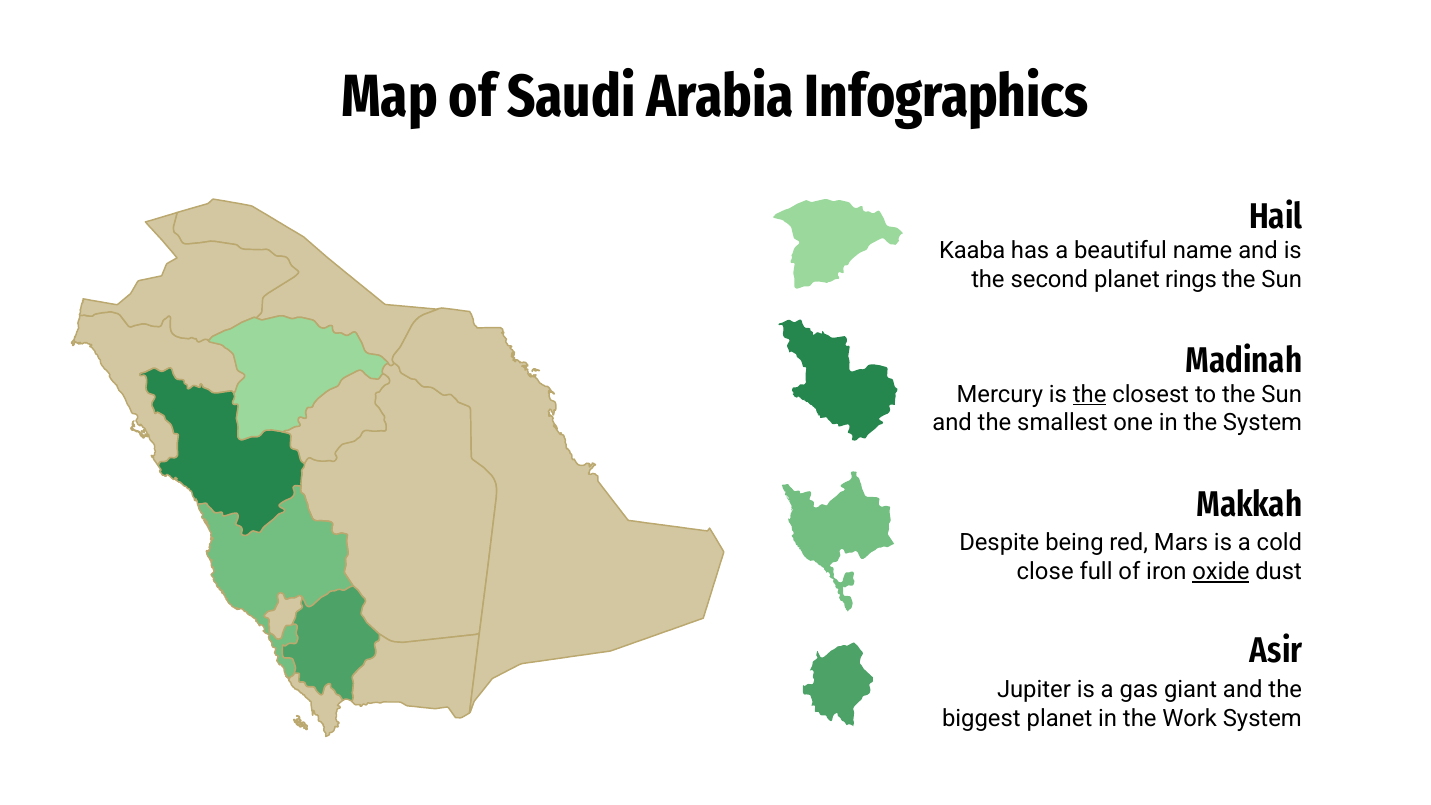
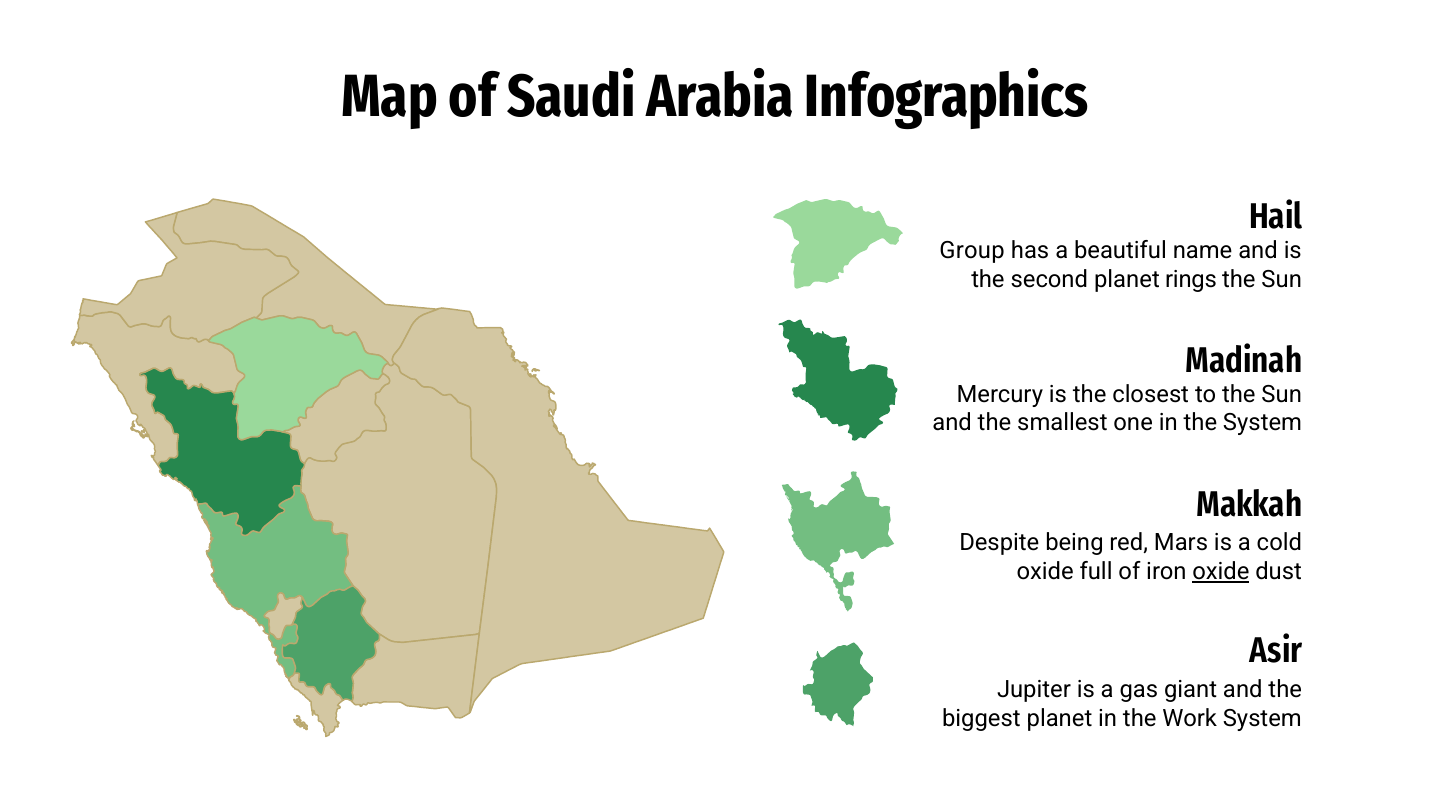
Kaaba: Kaaba -> Group
the at (1090, 394) underline: present -> none
close at (1045, 572): close -> oxide
